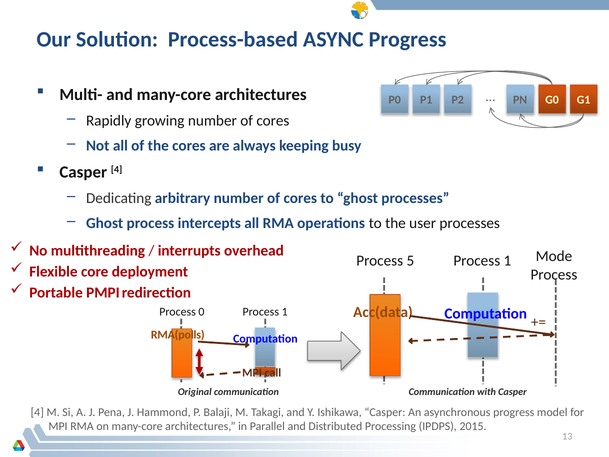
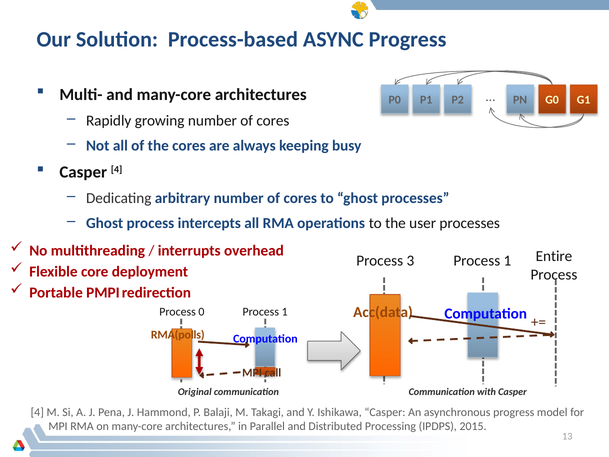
Mode: Mode -> Entire
5: 5 -> 3
